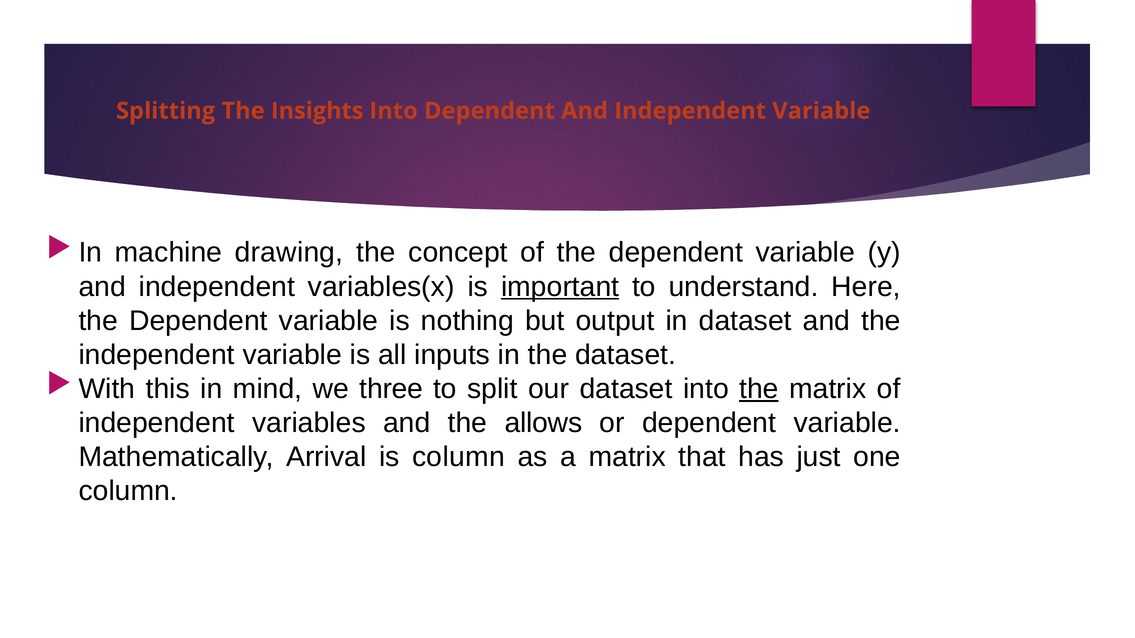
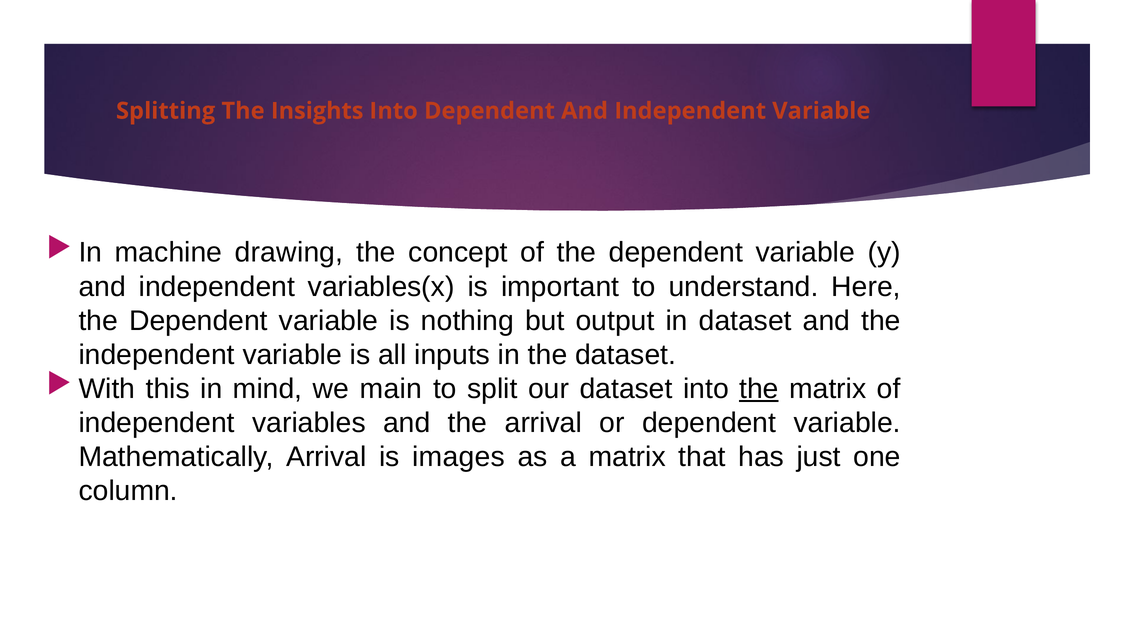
important underline: present -> none
three: three -> main
the allows: allows -> arrival
is column: column -> images
